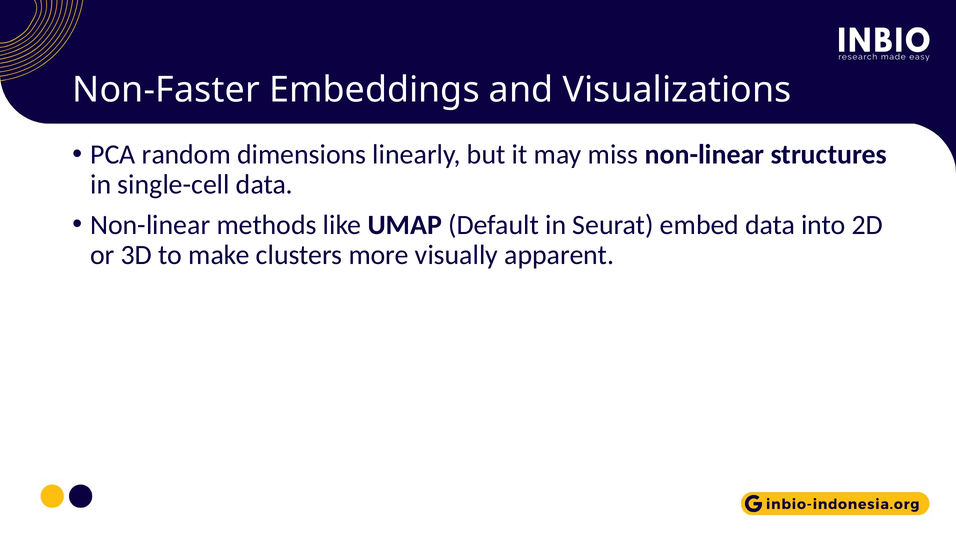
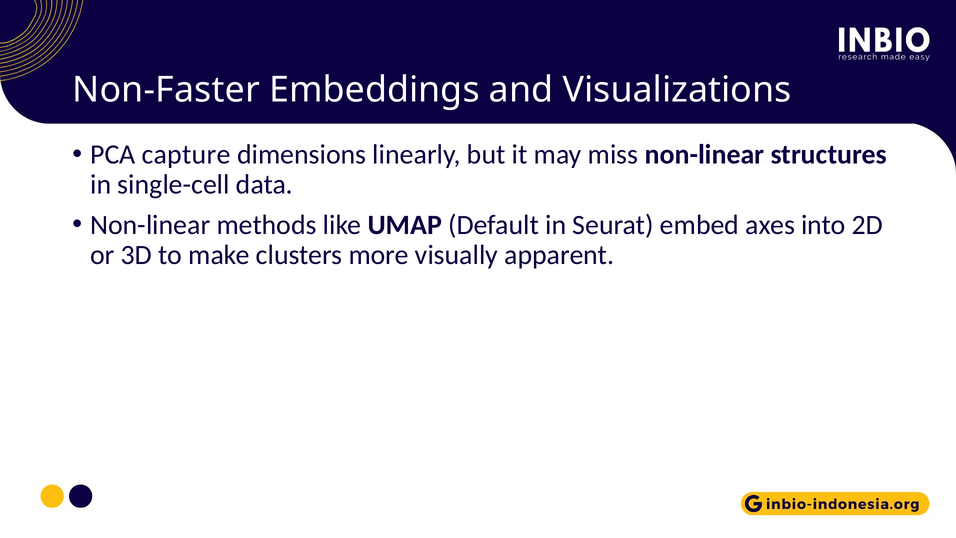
random: random -> capture
embed data: data -> axes
